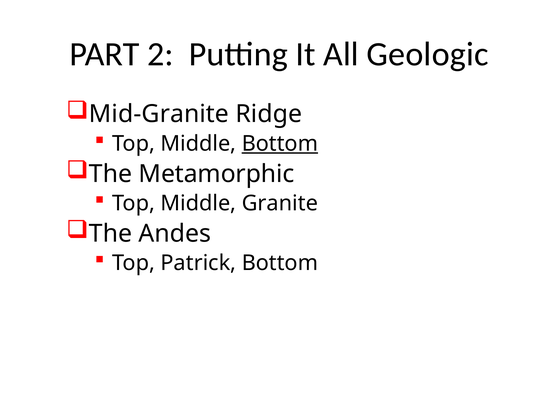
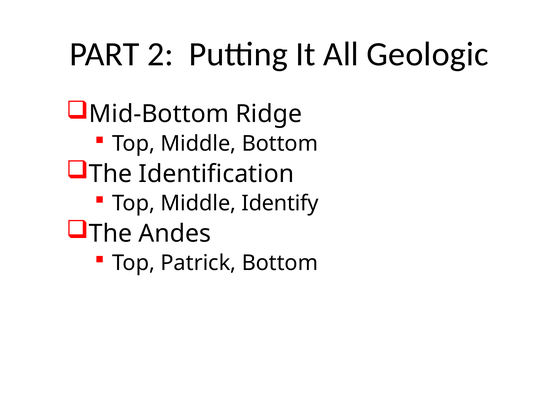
Mid-Granite: Mid-Granite -> Mid-Bottom
Bottom at (280, 143) underline: present -> none
Metamorphic: Metamorphic -> Identification
Middle Granite: Granite -> Identify
